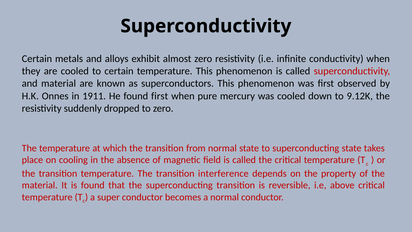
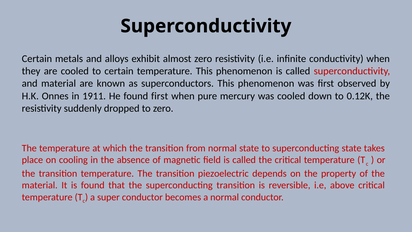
9.12K: 9.12K -> 0.12K
interference: interference -> piezoelectric
